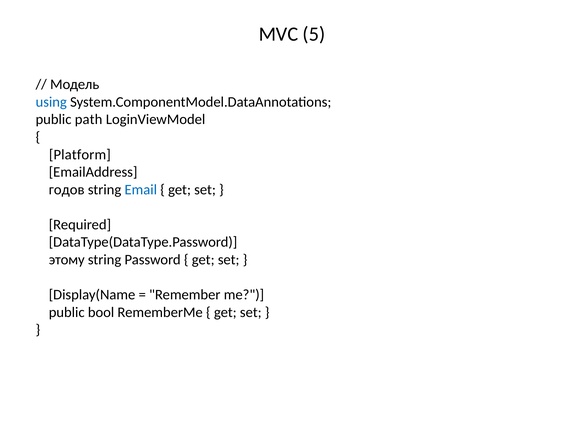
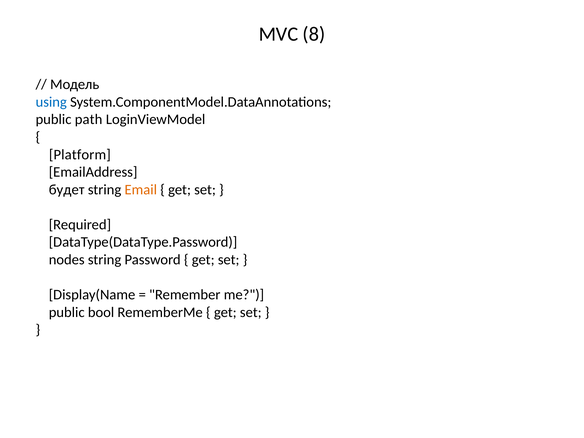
5: 5 -> 8
годов: годов -> будет
Email colour: blue -> orange
этому: этому -> nodes
